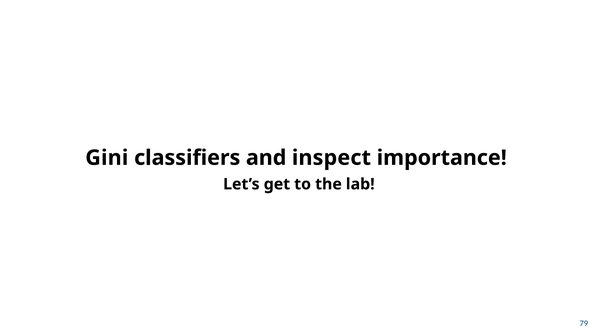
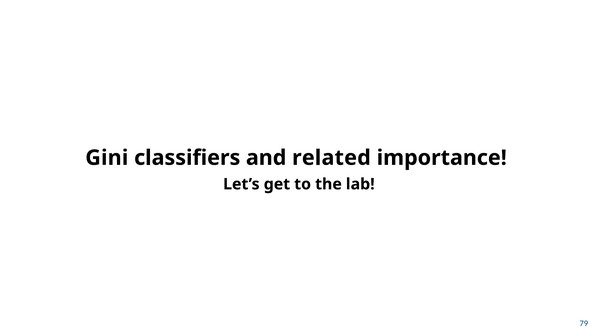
inspect: inspect -> related
